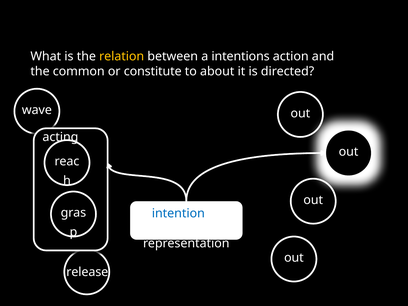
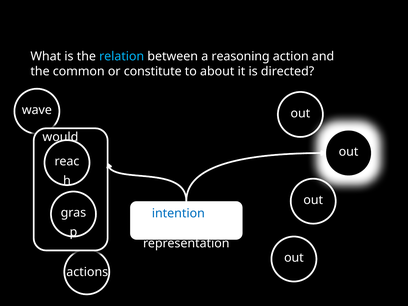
relation colour: yellow -> light blue
intentions: intentions -> reasoning
acting: acting -> would
release: release -> actions
